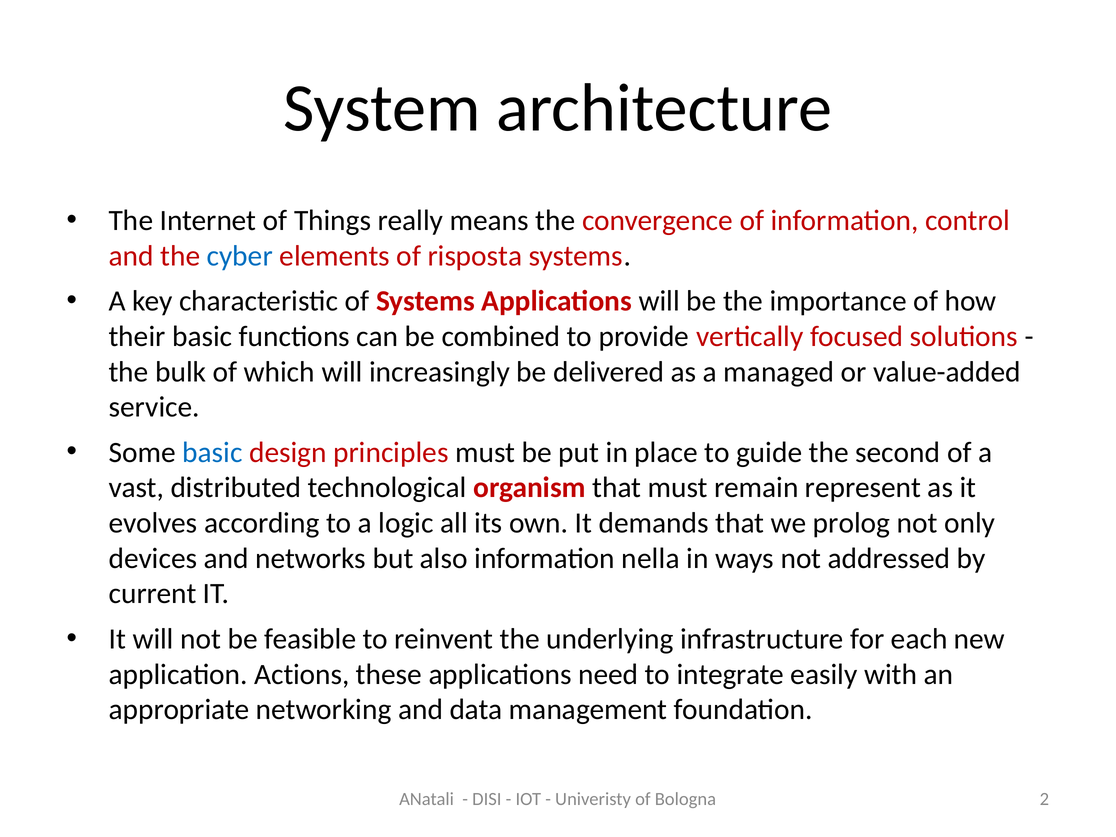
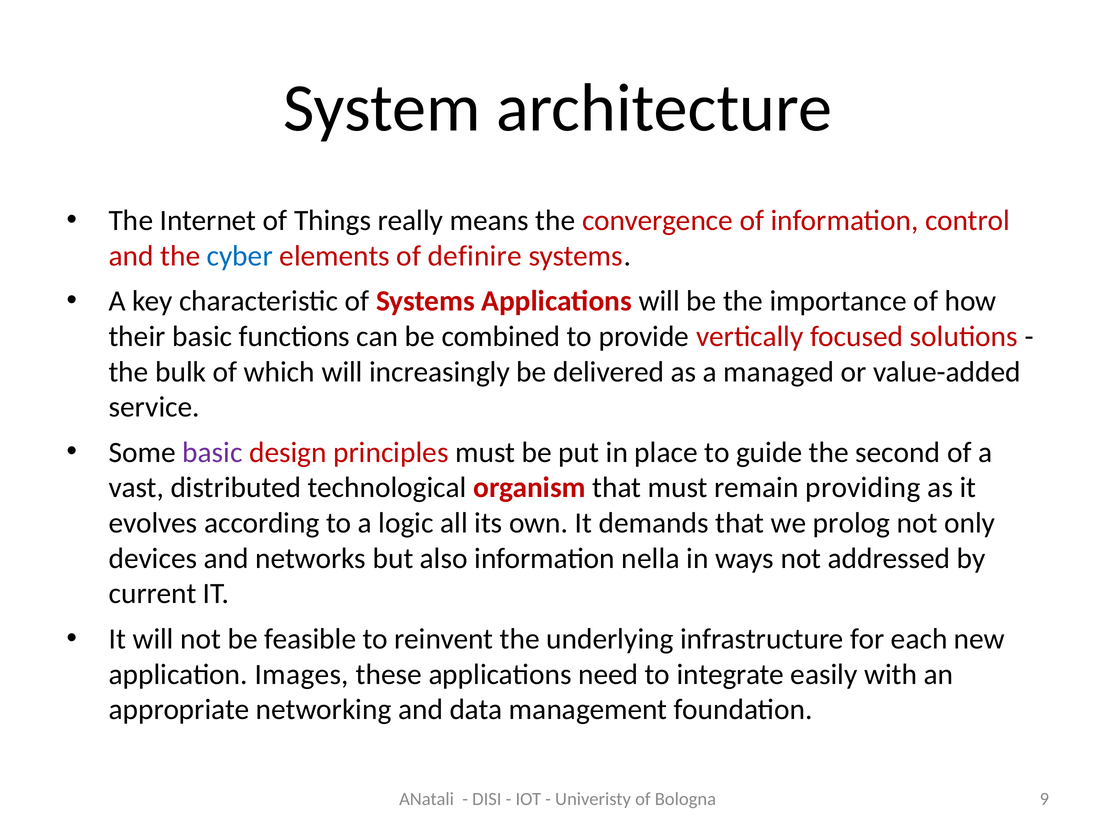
risposta: risposta -> definire
basic at (212, 452) colour: blue -> purple
represent: represent -> providing
Actions: Actions -> Images
2: 2 -> 9
